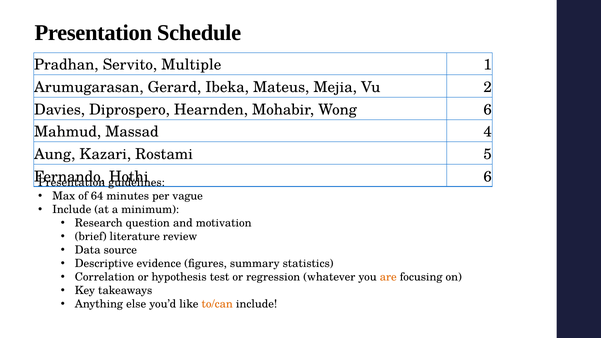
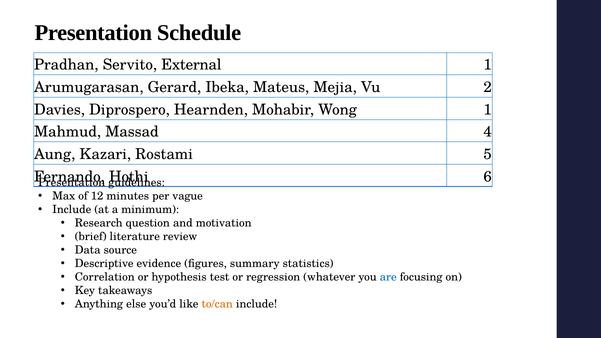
Multiple: Multiple -> External
Wong 6: 6 -> 1
64: 64 -> 12
are colour: orange -> blue
